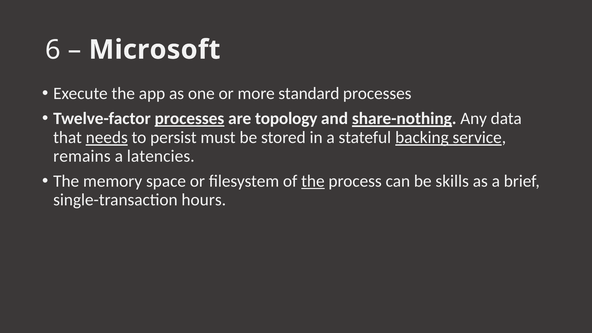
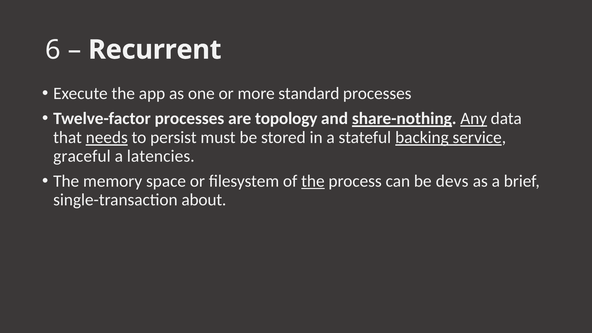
Microsoft: Microsoft -> Recurrent
processes at (189, 119) underline: present -> none
Any underline: none -> present
remains: remains -> graceful
skills: skills -> devs
hours: hours -> about
